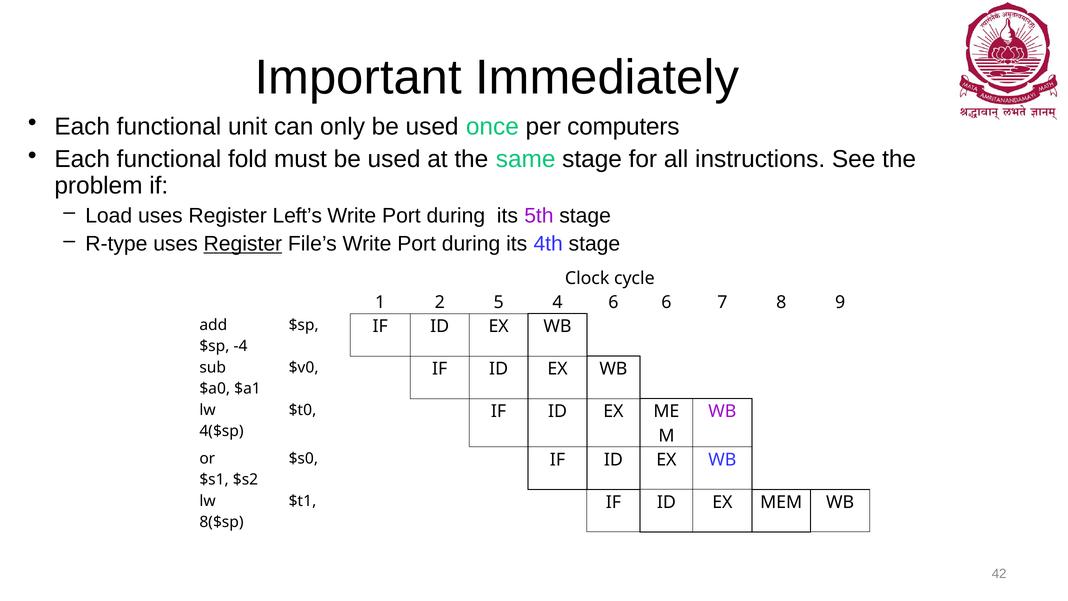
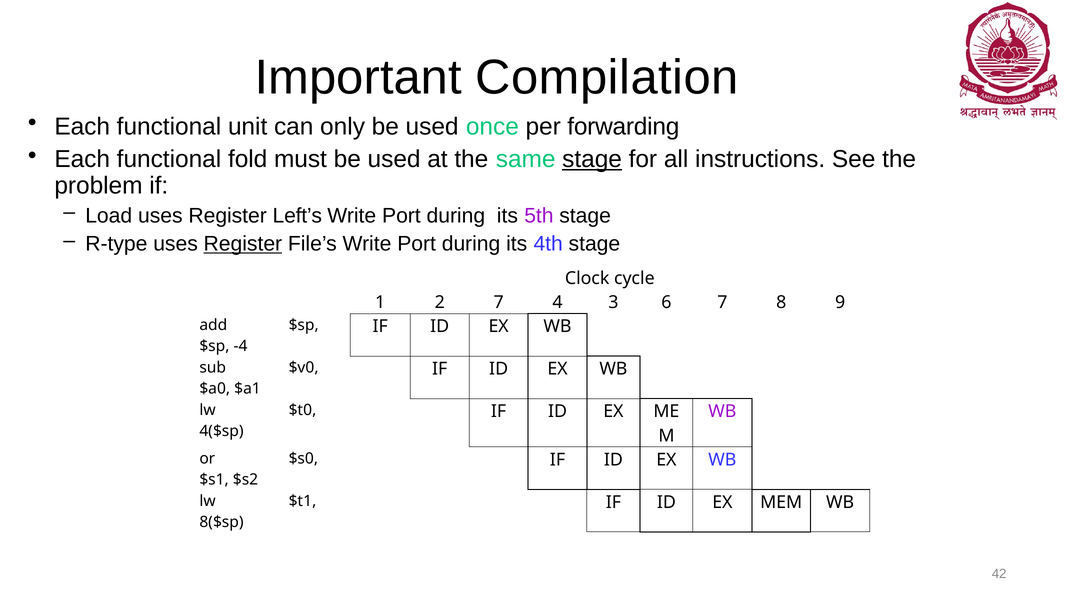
Immediately: Immediately -> Compilation
computers: computers -> forwarding
stage at (592, 159) underline: none -> present
2 5: 5 -> 7
4 6: 6 -> 3
